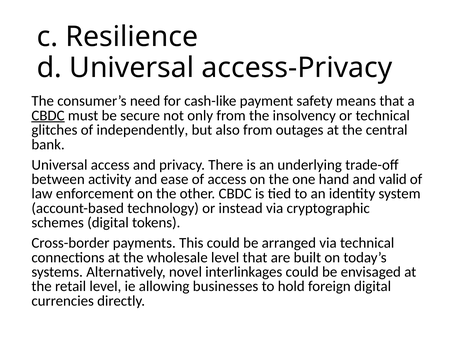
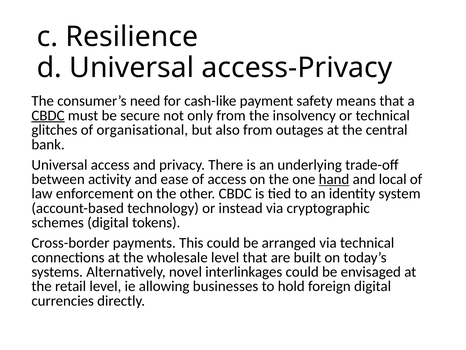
independently: independently -> organisational
hand underline: none -> present
valid: valid -> local
